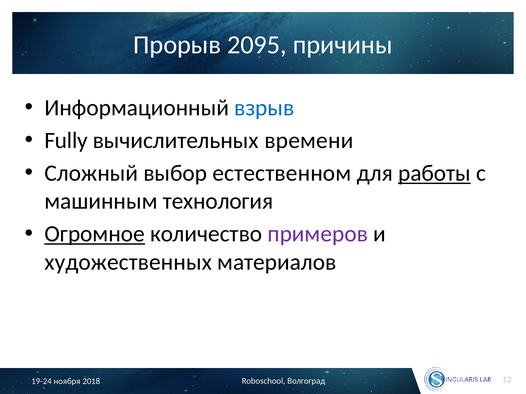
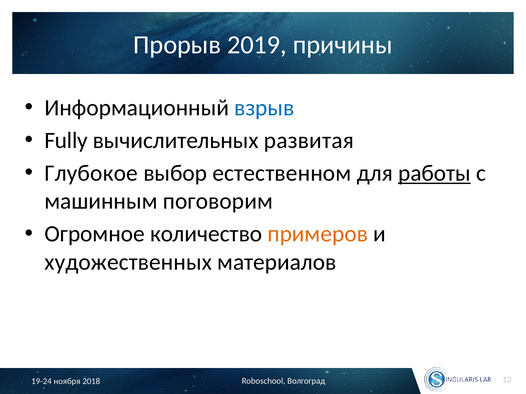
2095: 2095 -> 2019
времени: времени -> развитая
Сложный: Сложный -> Глубокое
технология: технология -> поговорим
Огромное underline: present -> none
примеров colour: purple -> orange
